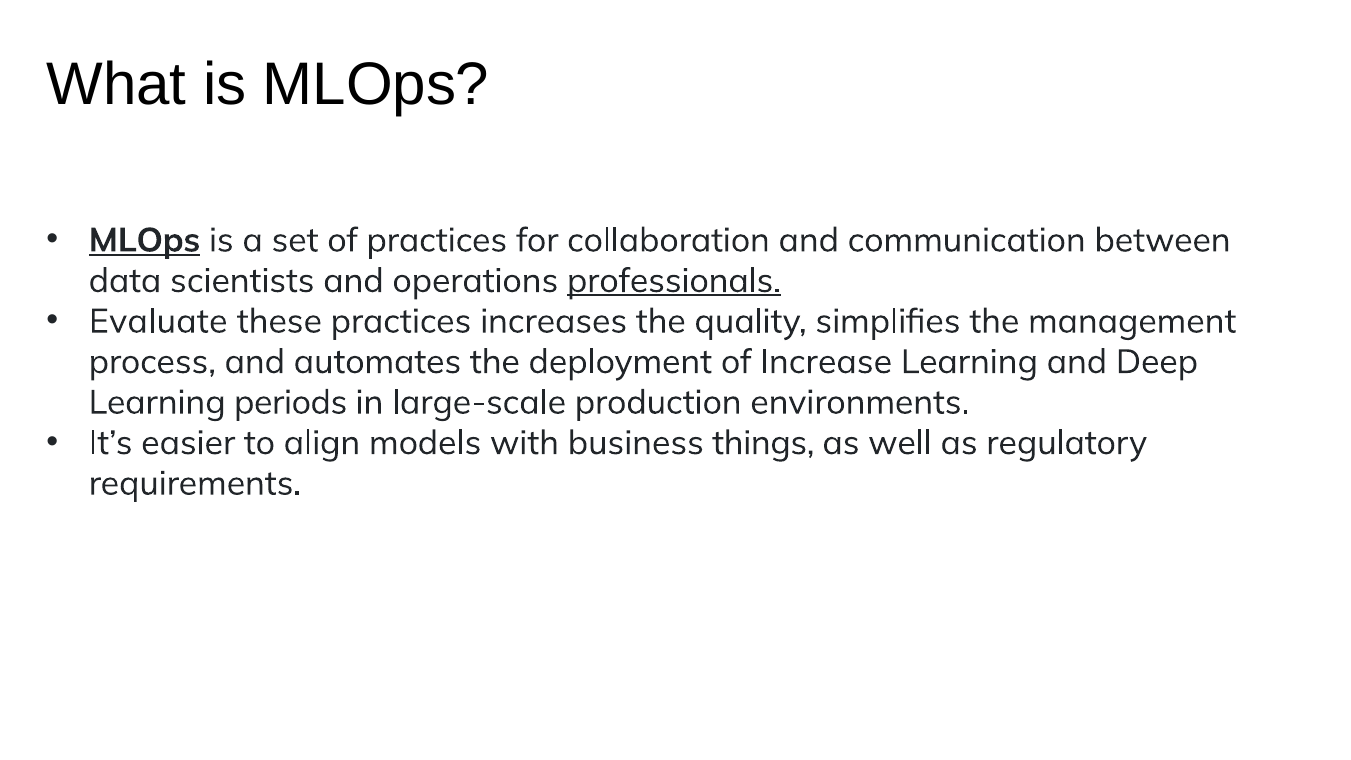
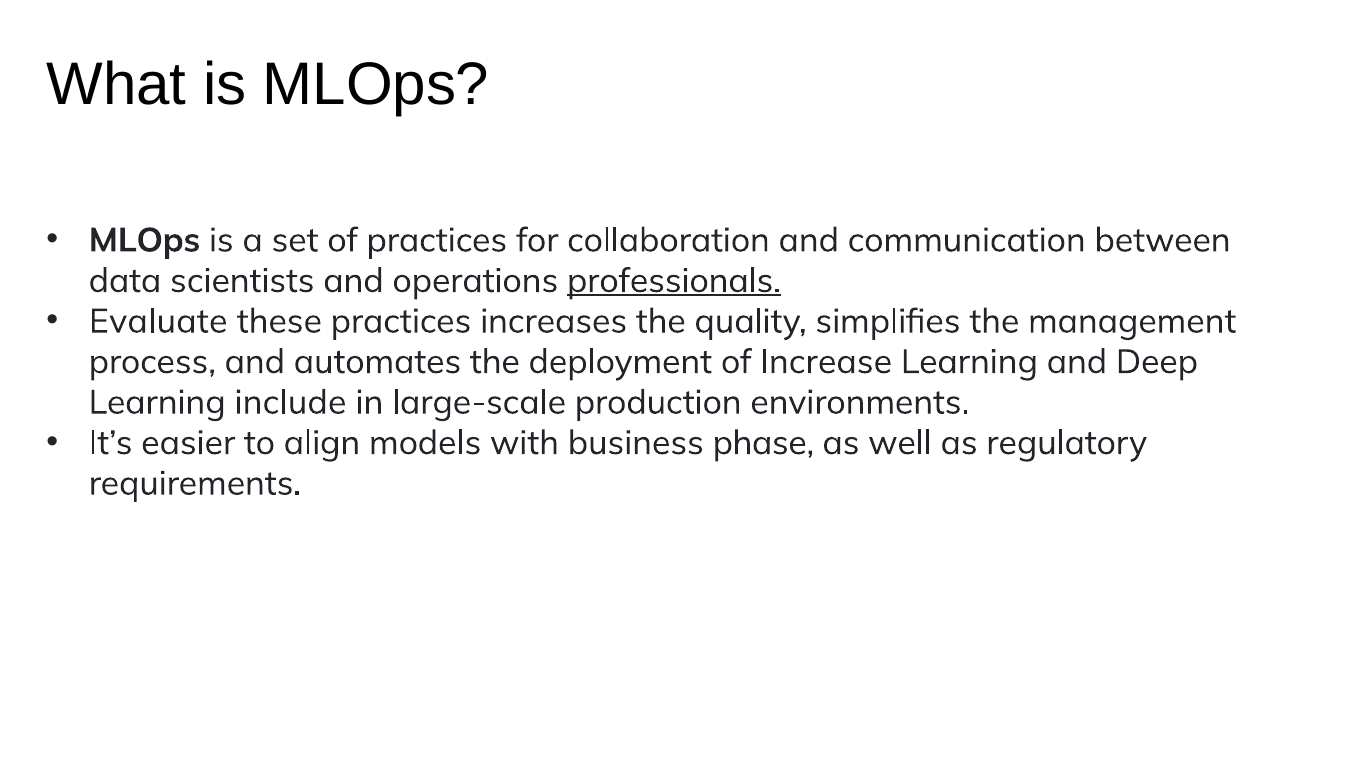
MLOps at (144, 240) underline: present -> none
periods: periods -> include
things: things -> phase
